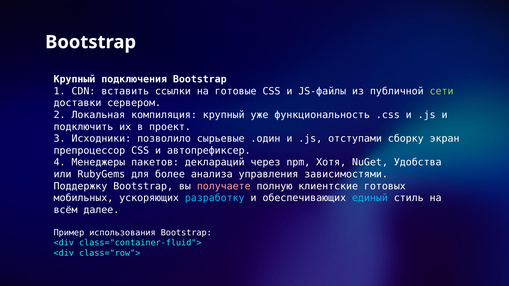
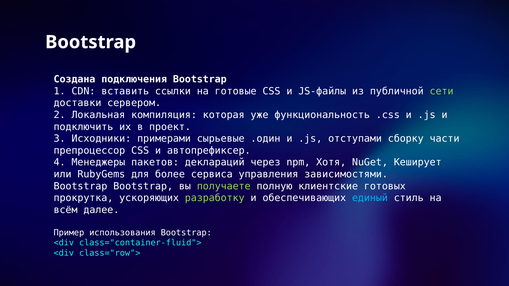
Крупный at (75, 79): Крупный -> Создана
компиляция крупный: крупный -> которая
позволило: позволило -> примерами
экран: экран -> части
Удобства: Удобства -> Кеширует
анализа: анализа -> сервиса
Поддержку at (80, 186): Поддержку -> Bootstrap
получаете colour: pink -> light green
мобильных: мобильных -> прокрутка
разработку colour: light blue -> light green
